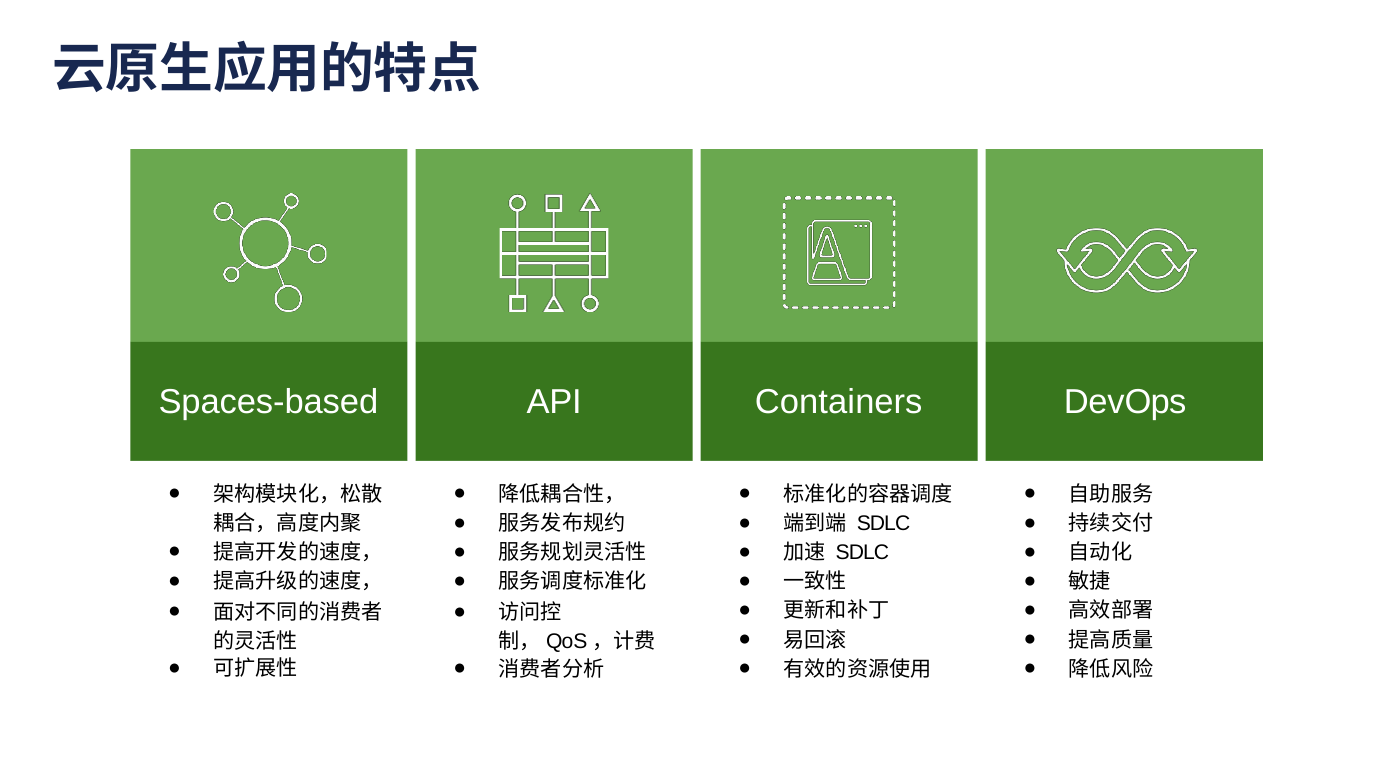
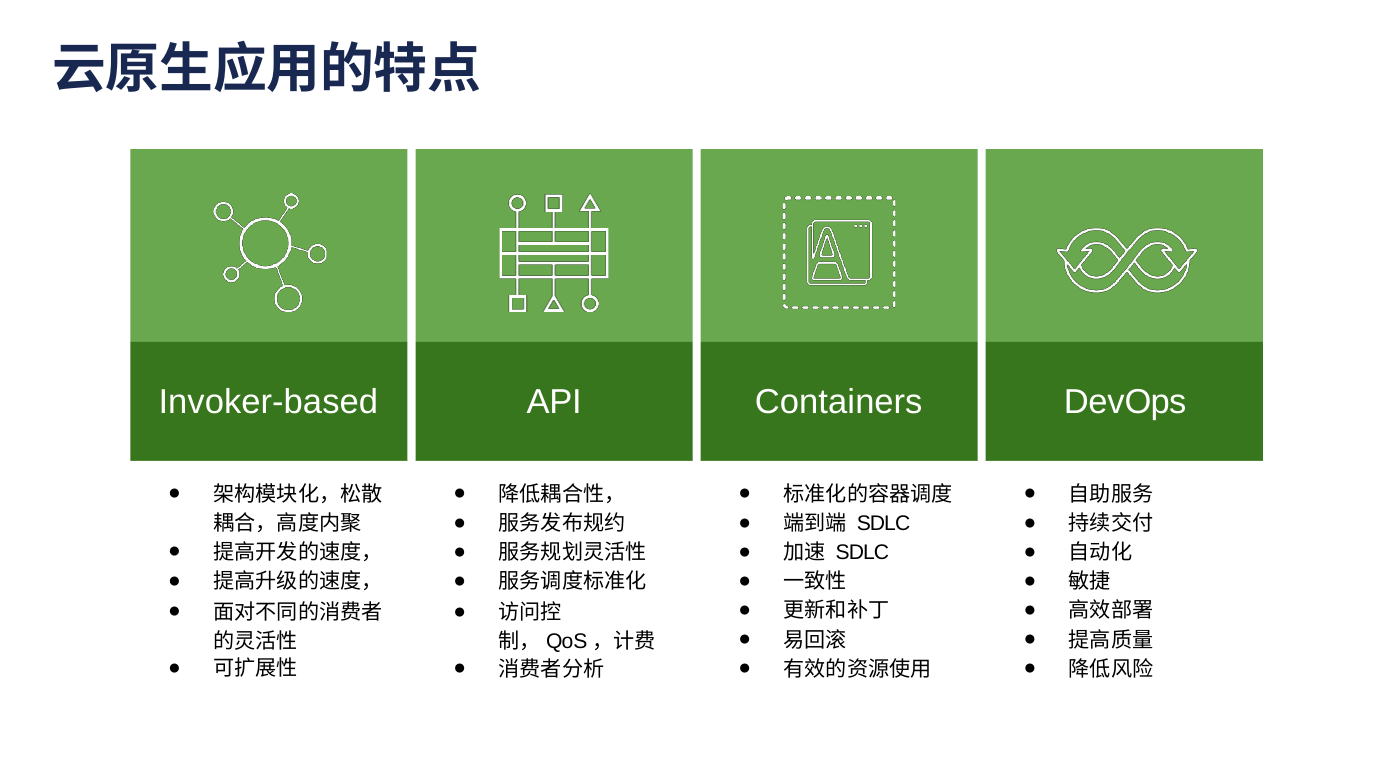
Spaces-based: Spaces-based -> Invoker-based
